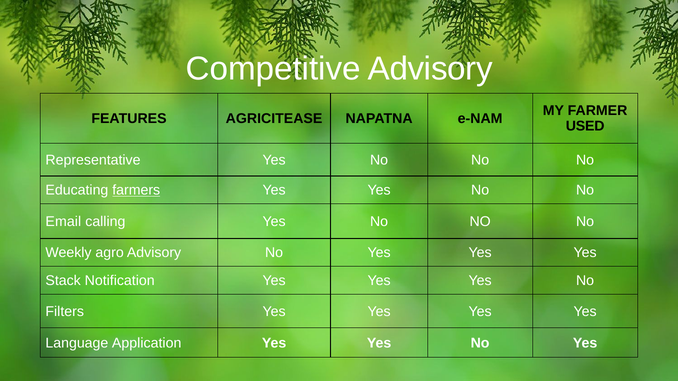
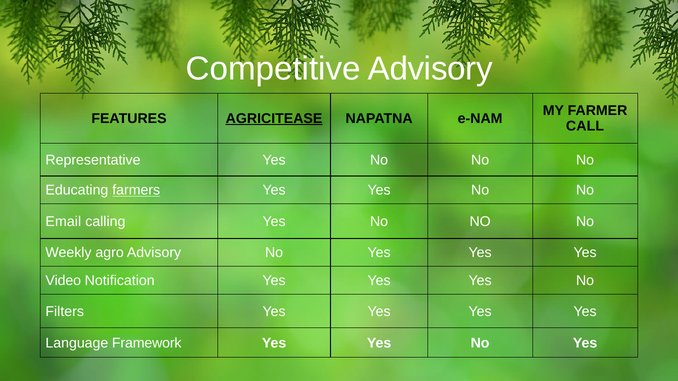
AGRICITEASE underline: none -> present
USED: USED -> CALL
Stack: Stack -> Video
Application: Application -> Framework
